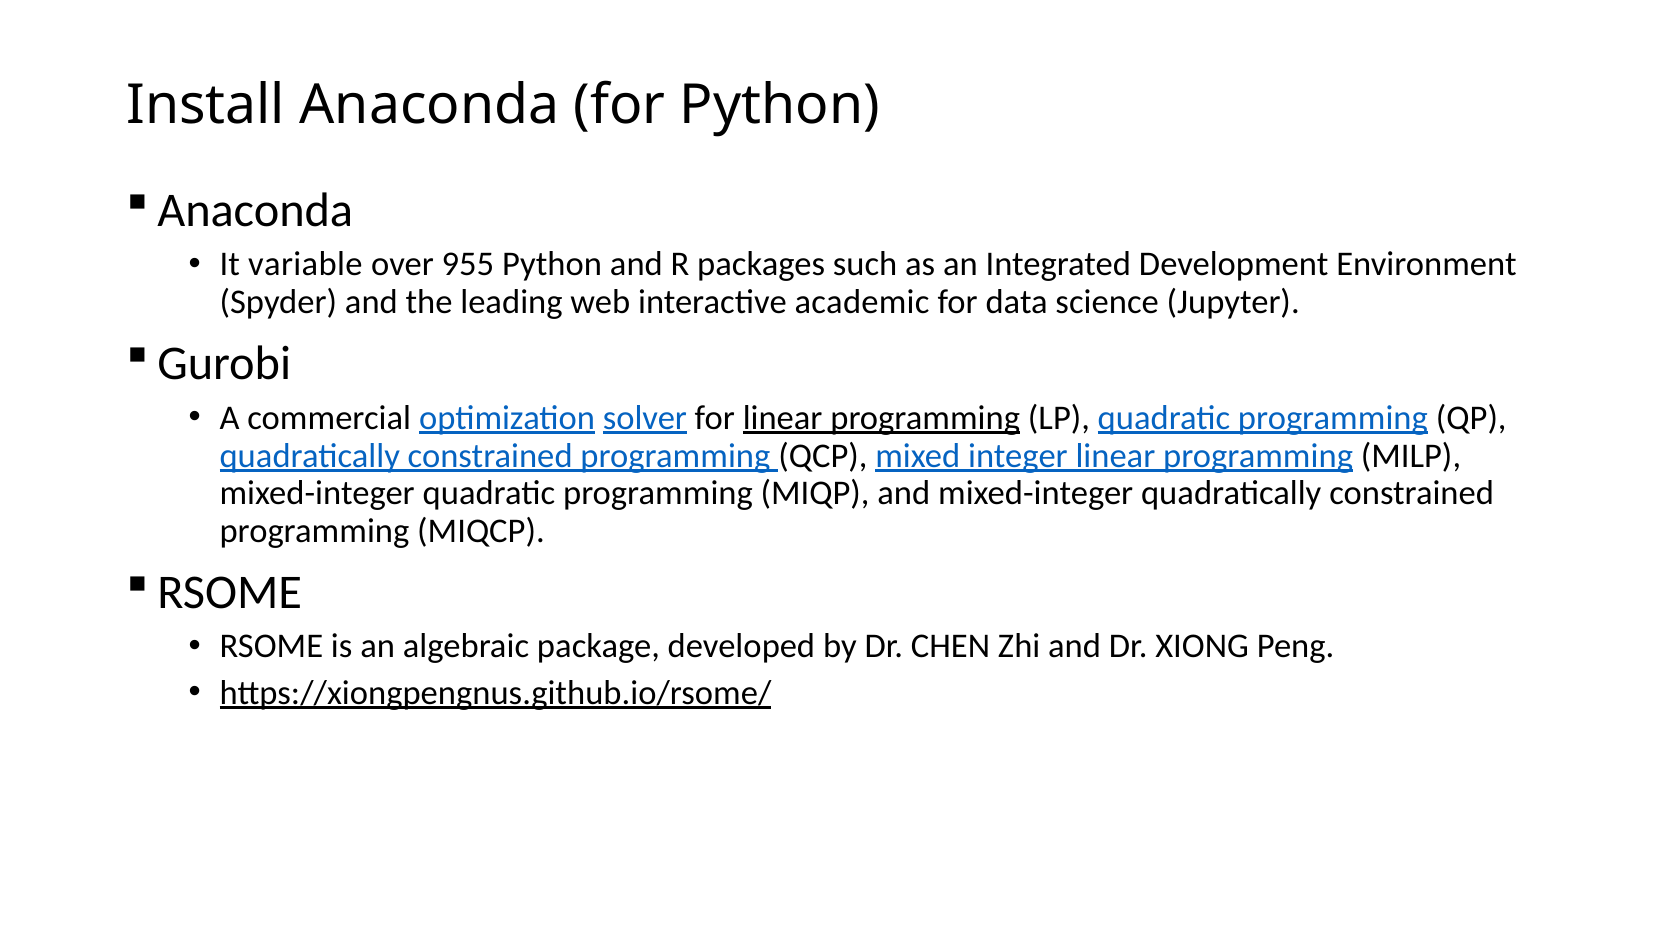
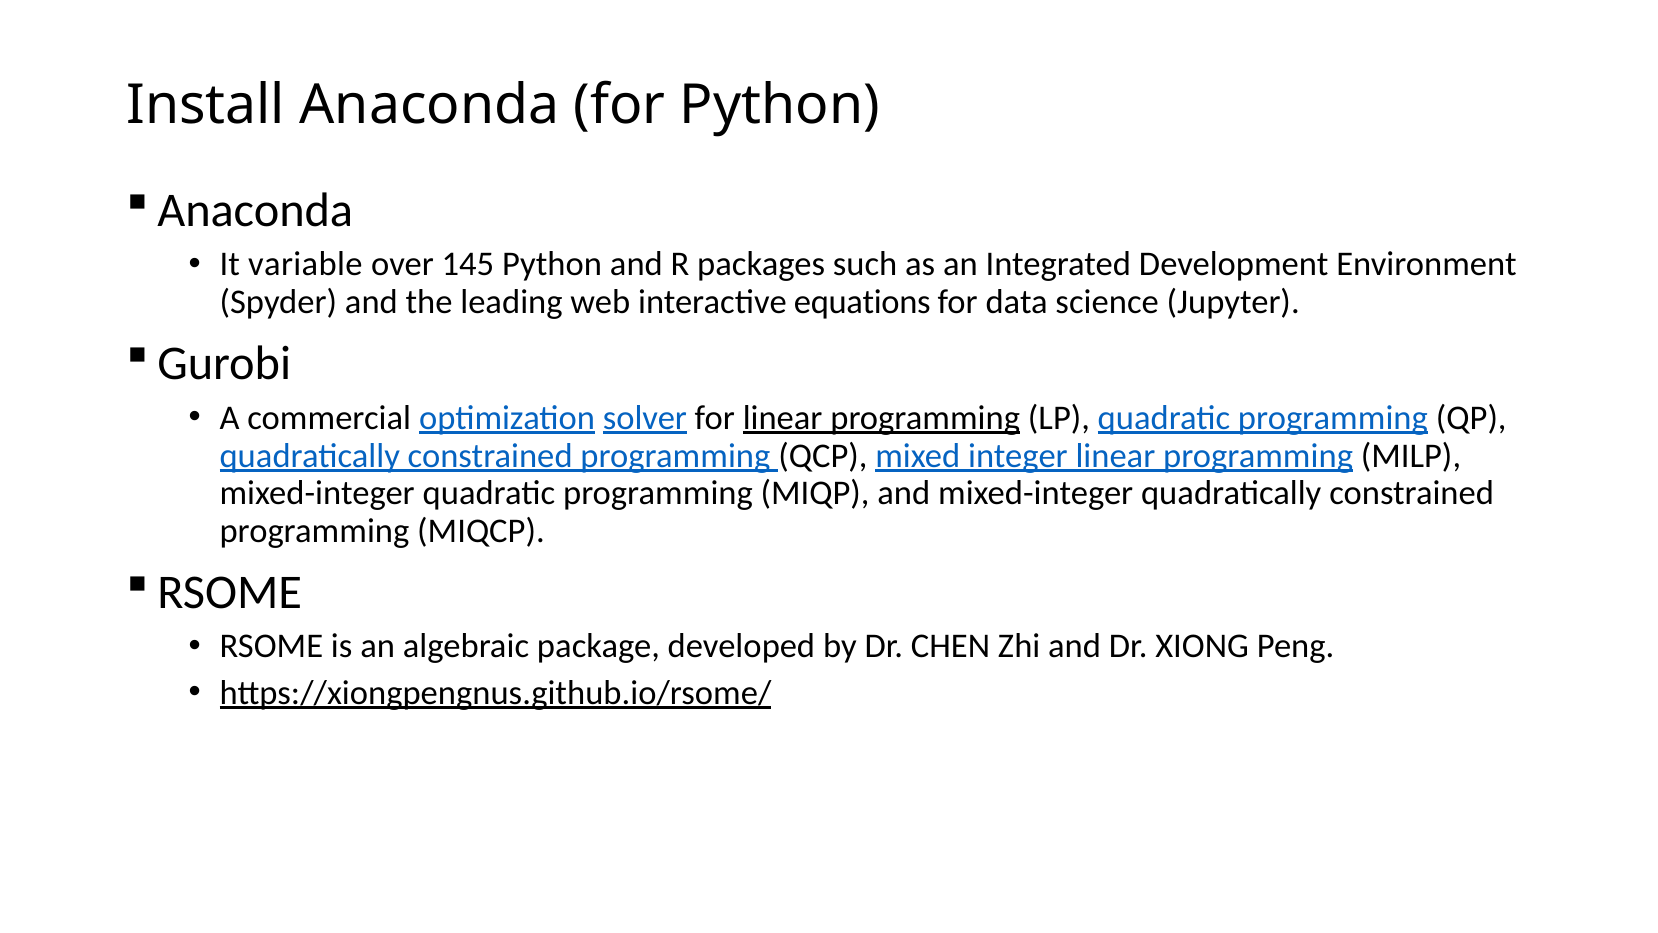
955: 955 -> 145
academic: academic -> equations
